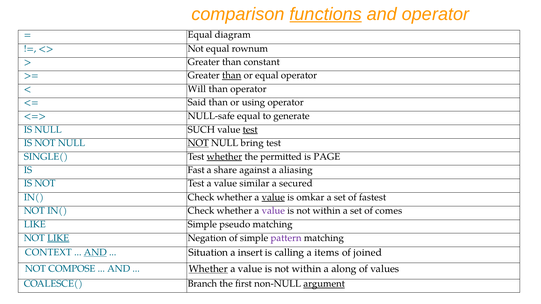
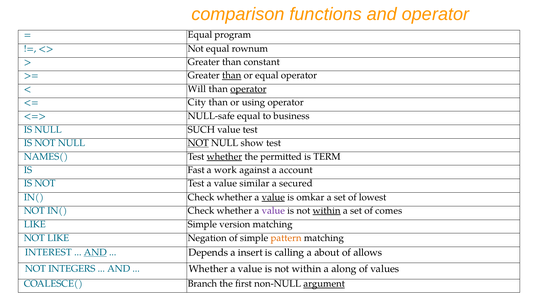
functions underline: present -> none
diagram: diagram -> program
operator at (248, 89) underline: none -> present
Said: Said -> City
generate: generate -> business
test at (250, 130) underline: present -> none
bring: bring -> show
SINGLE(: SINGLE( -> NAMES(
PAGE: PAGE -> TERM
share: share -> work
aliasing: aliasing -> account
fastest: fastest -> lowest
within at (327, 211) underline: none -> present
pseudo: pseudo -> version
LIKE at (58, 238) underline: present -> none
pattern colour: purple -> orange
CONTEXT: CONTEXT -> INTEREST
Situation: Situation -> Depends
items: items -> about
joined: joined -> allows
COMPOSE: COMPOSE -> INTEGERS
Whether at (208, 269) underline: present -> none
